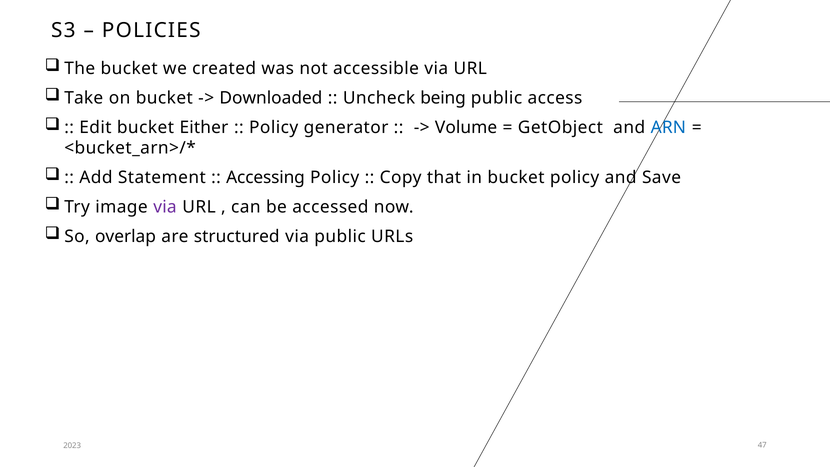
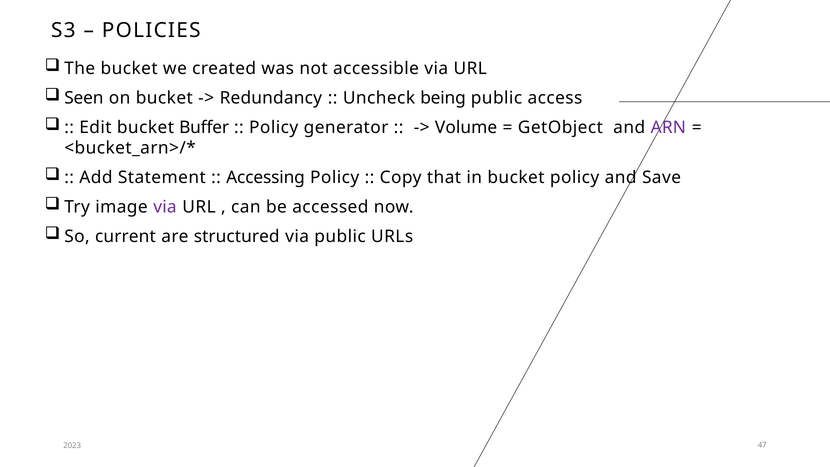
Take: Take -> Seen
Downloaded: Downloaded -> Redundancy
Either: Either -> Buffer
ARN colour: blue -> purple
overlap: overlap -> current
